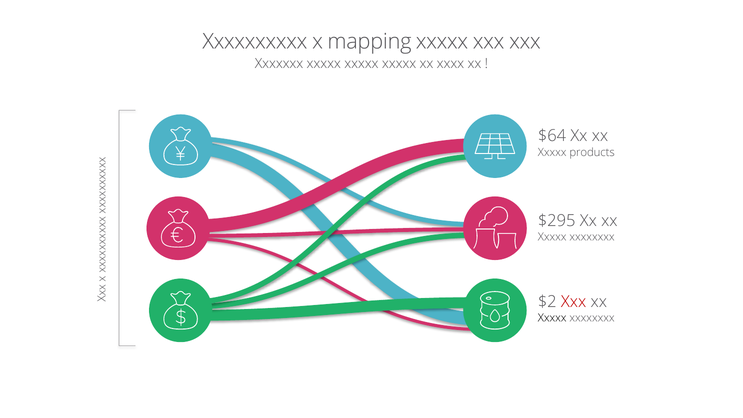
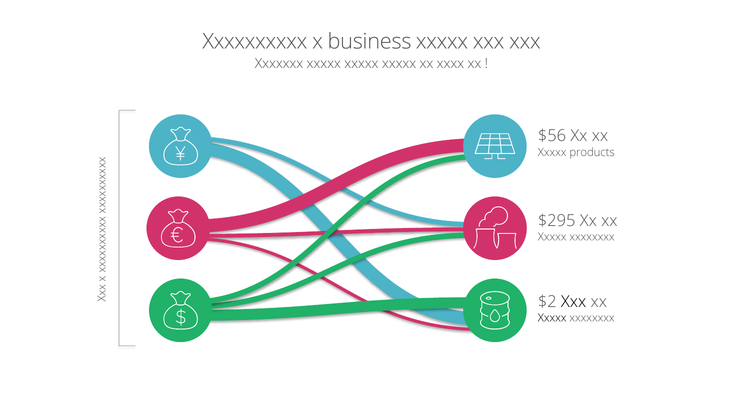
mapping: mapping -> business
$64: $64 -> $56
Xxx at (574, 302) colour: red -> black
